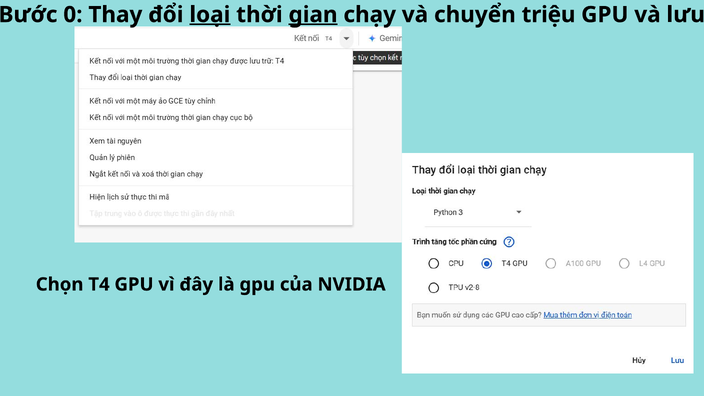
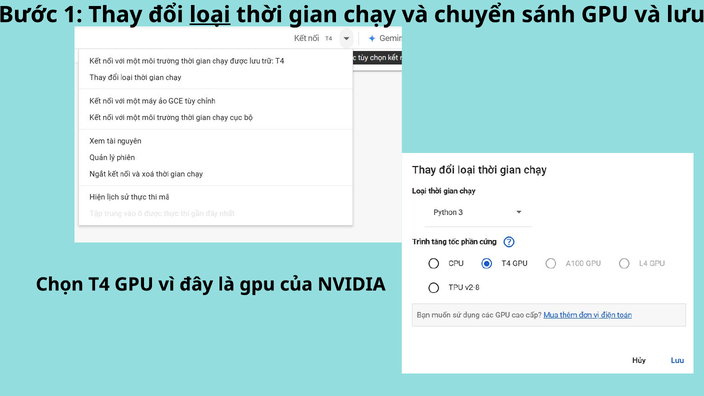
0: 0 -> 1
gian underline: present -> none
triệu: triệu -> sánh
